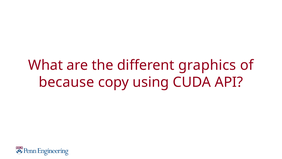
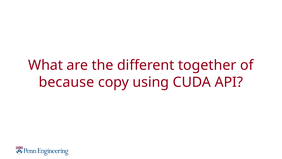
graphics: graphics -> together
